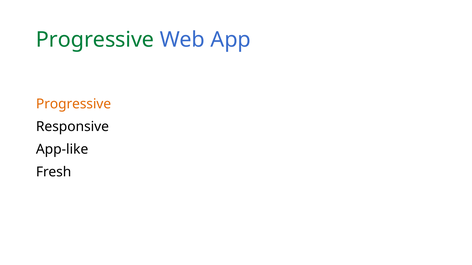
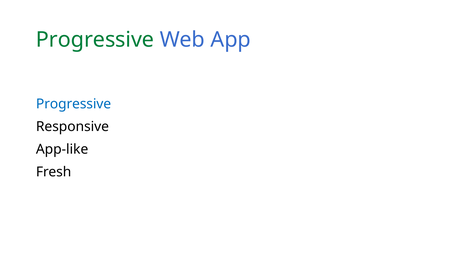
Progressive at (74, 104) colour: orange -> blue
